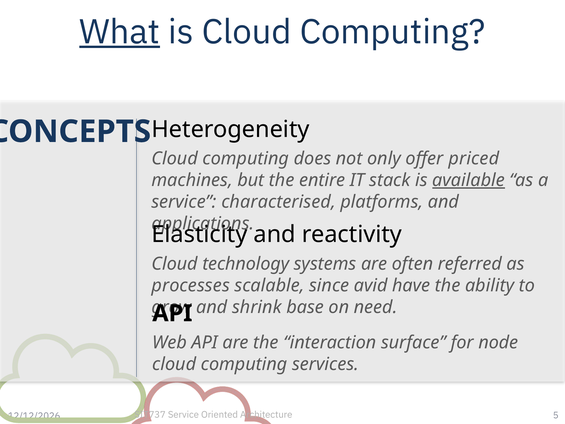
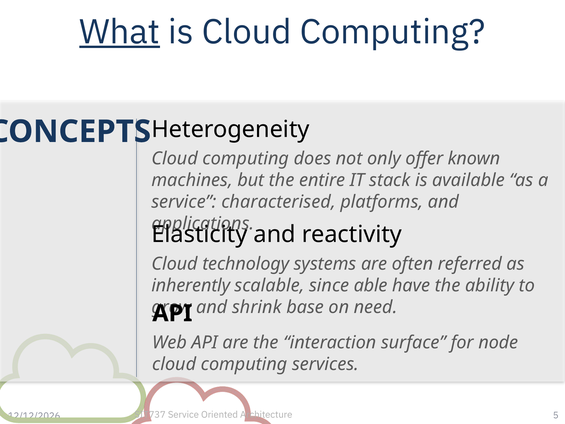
priced: priced -> known
available underline: present -> none
processes: processes -> inherently
avid: avid -> able
